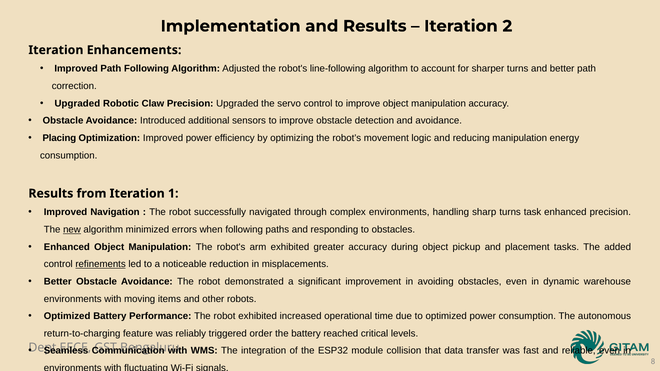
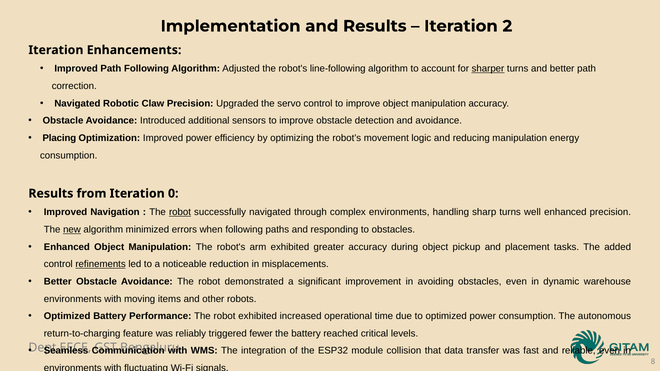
sharper underline: none -> present
Upgraded at (77, 104): Upgraded -> Navigated
1: 1 -> 0
robot at (180, 212) underline: none -> present
task: task -> well
order: order -> fewer
